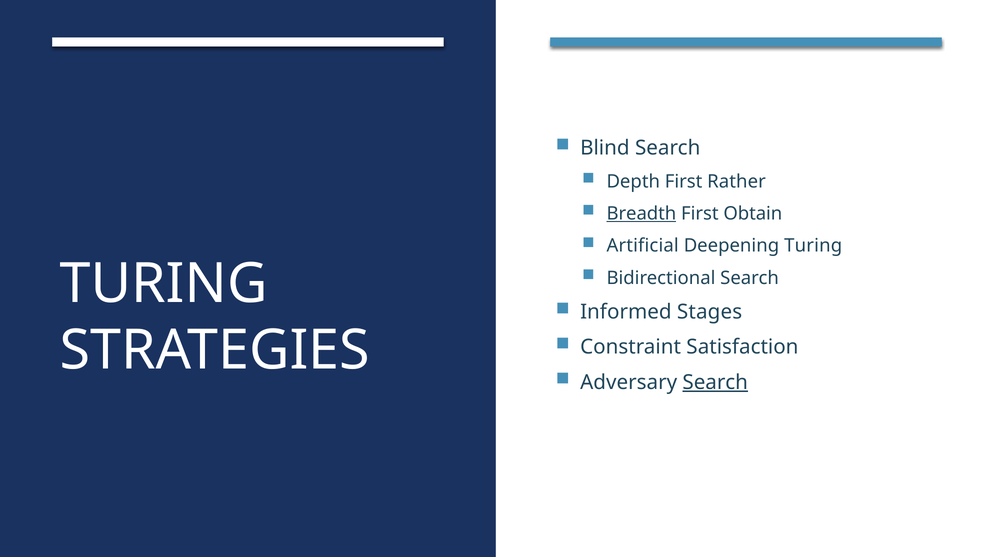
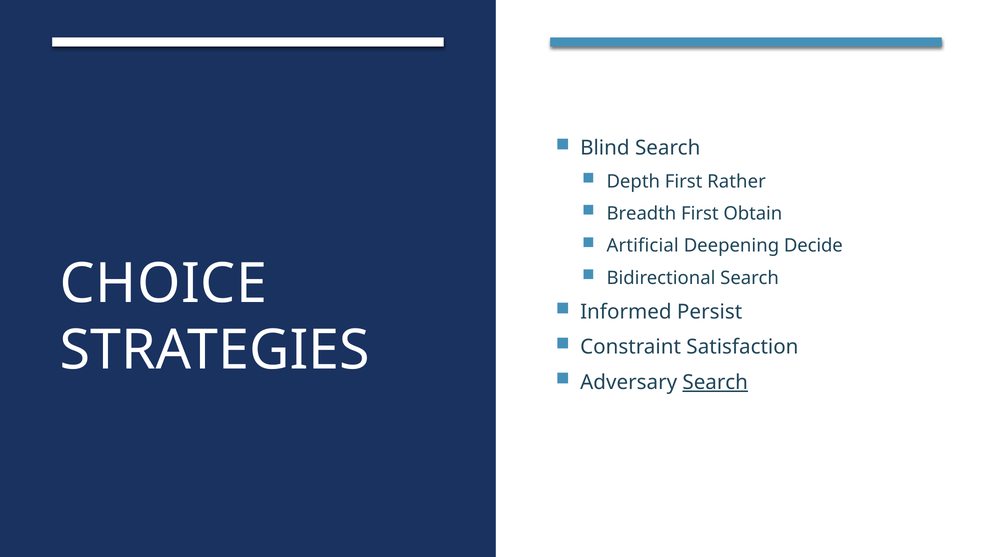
Breadth underline: present -> none
Deepening Turing: Turing -> Decide
TURING at (164, 283): TURING -> CHOICE
Stages: Stages -> Persist
